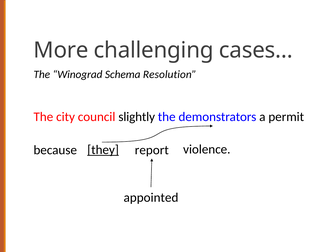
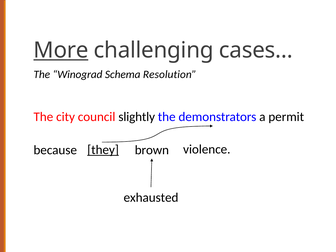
More underline: none -> present
report: report -> brown
appointed: appointed -> exhausted
